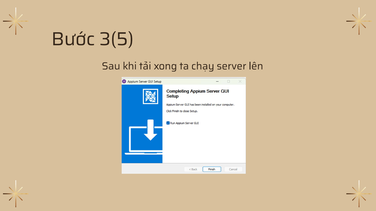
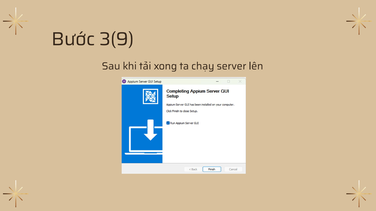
3(5: 3(5 -> 3(9
